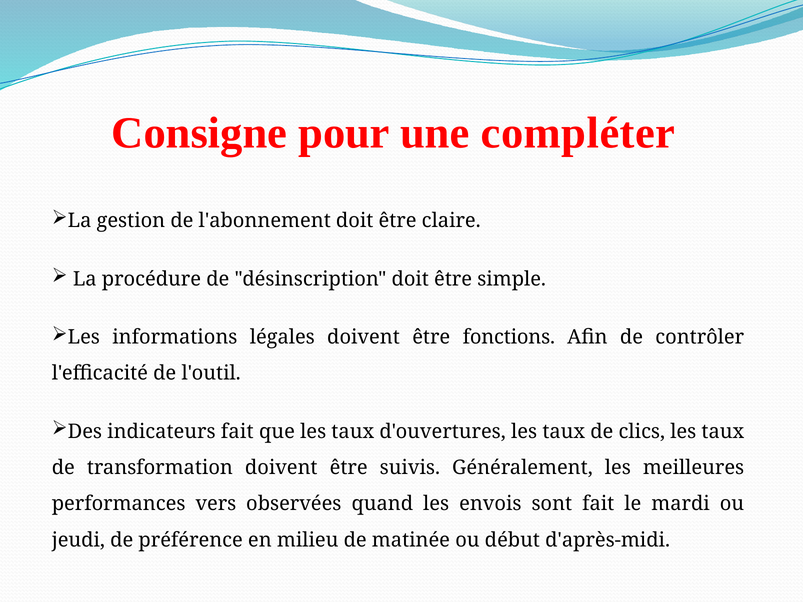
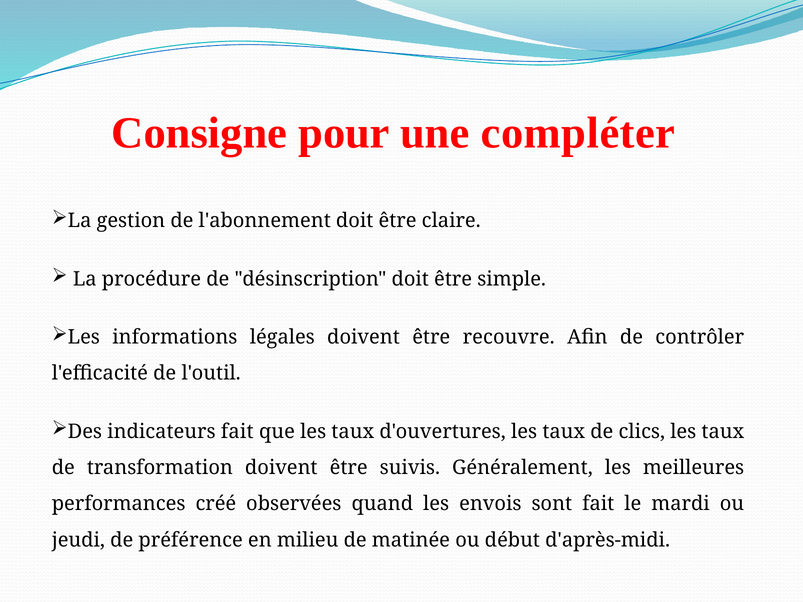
fonctions: fonctions -> recouvre
vers: vers -> créé
